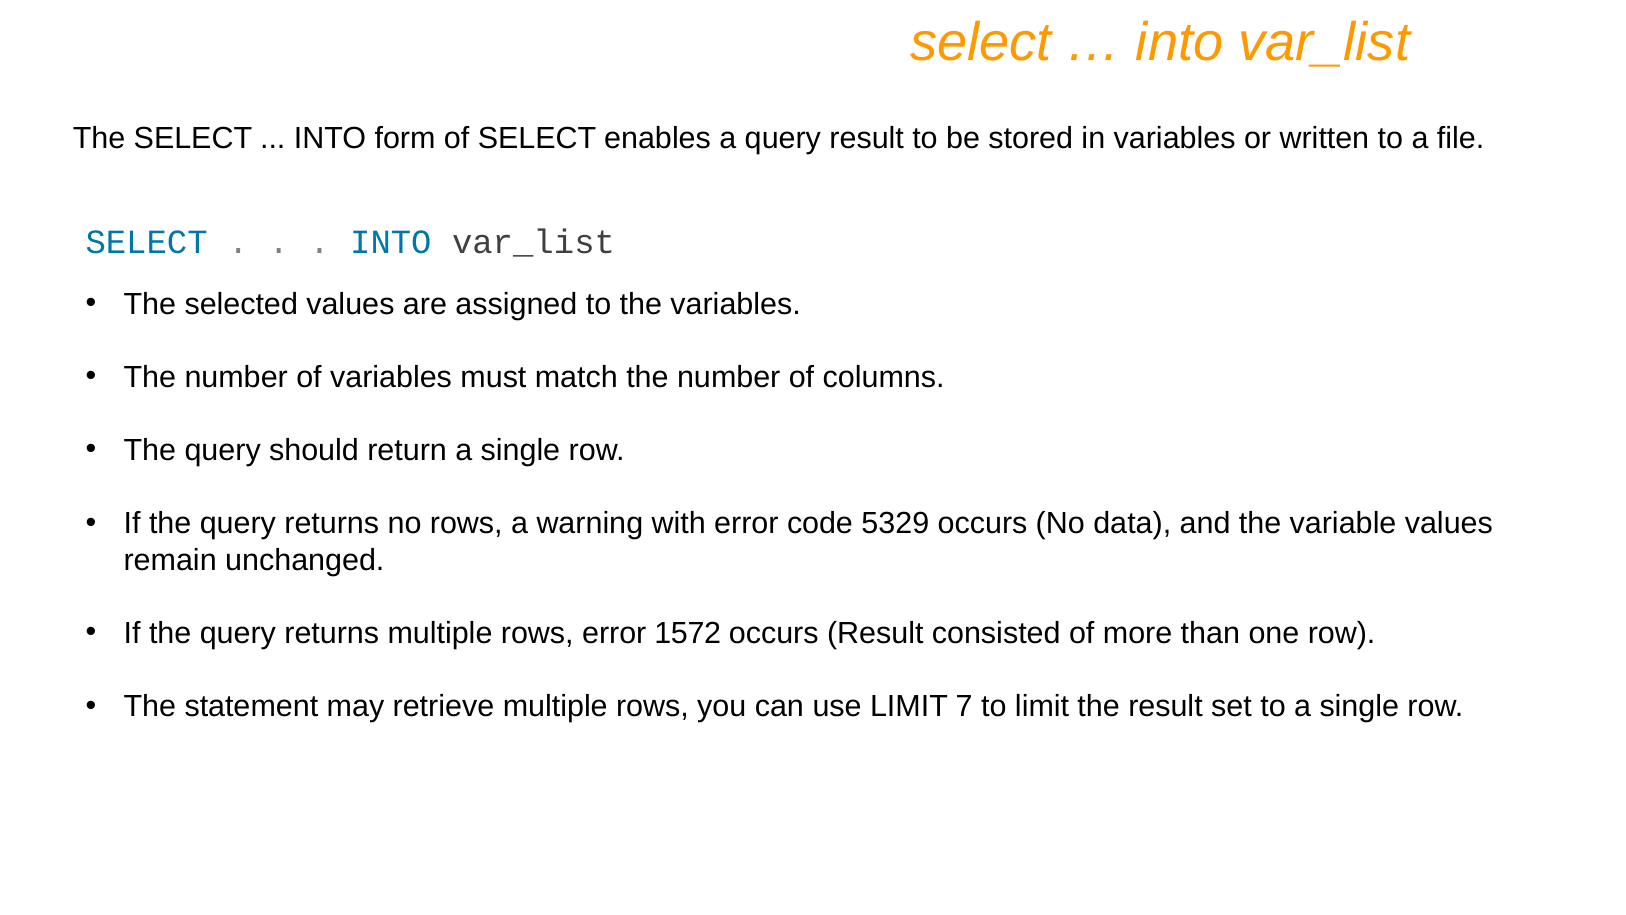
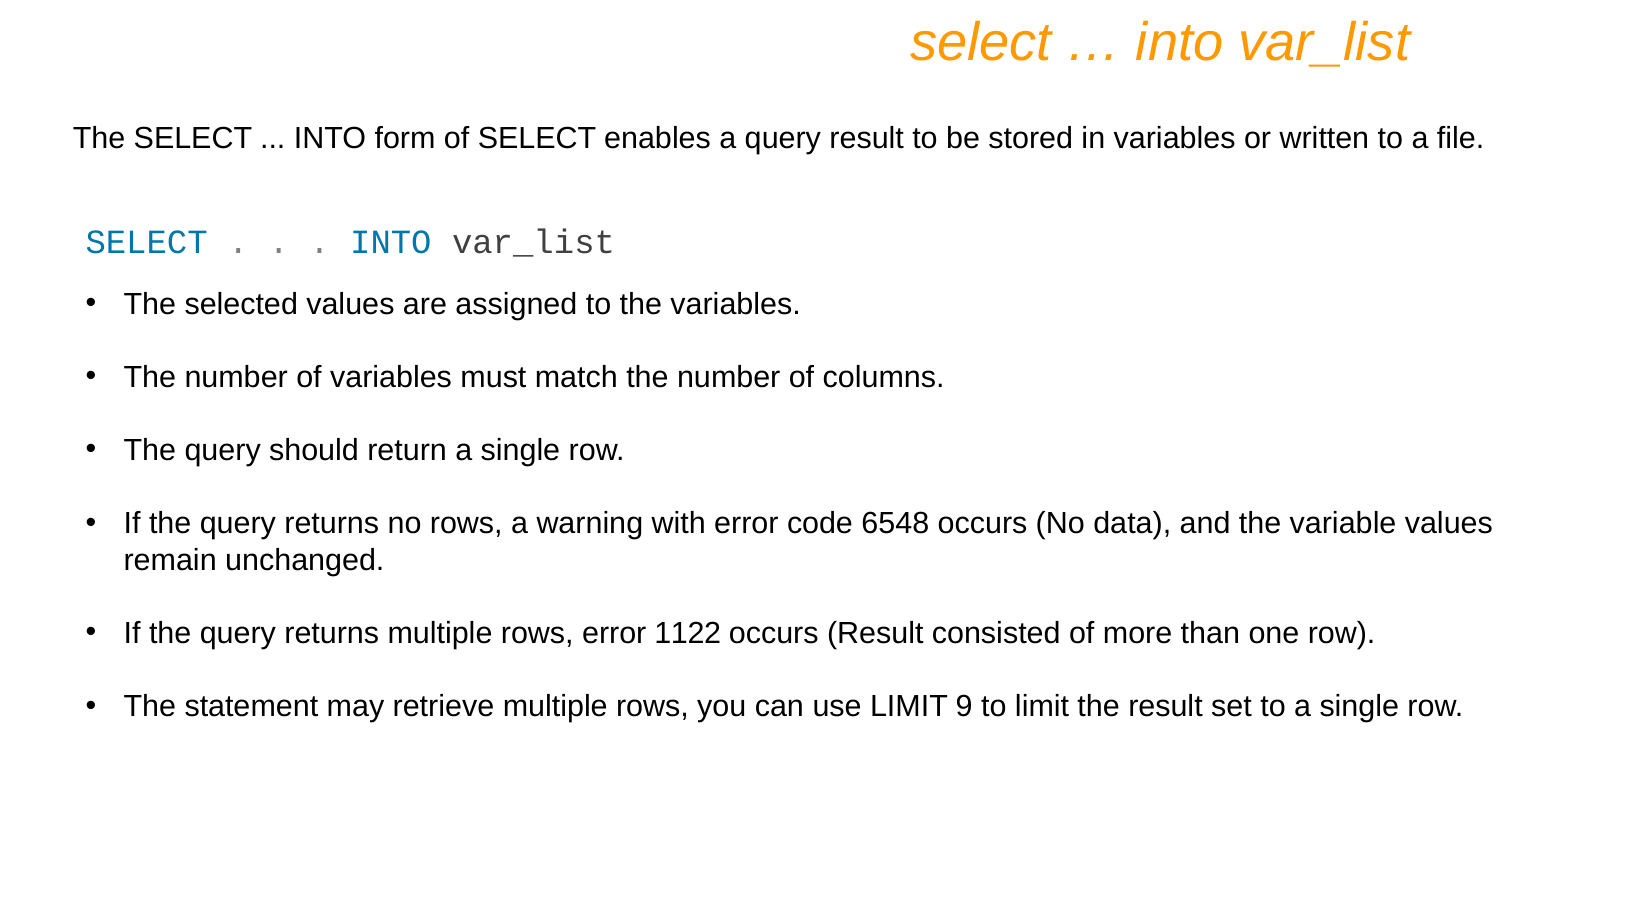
5329: 5329 -> 6548
1572: 1572 -> 1122
7: 7 -> 9
